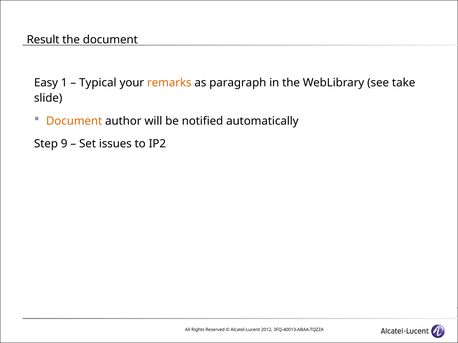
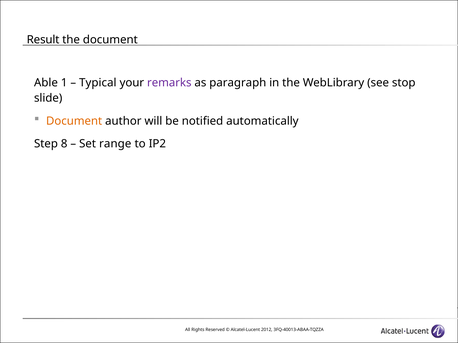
Easy: Easy -> Able
remarks colour: orange -> purple
take: take -> stop
9: 9 -> 8
issues: issues -> range
